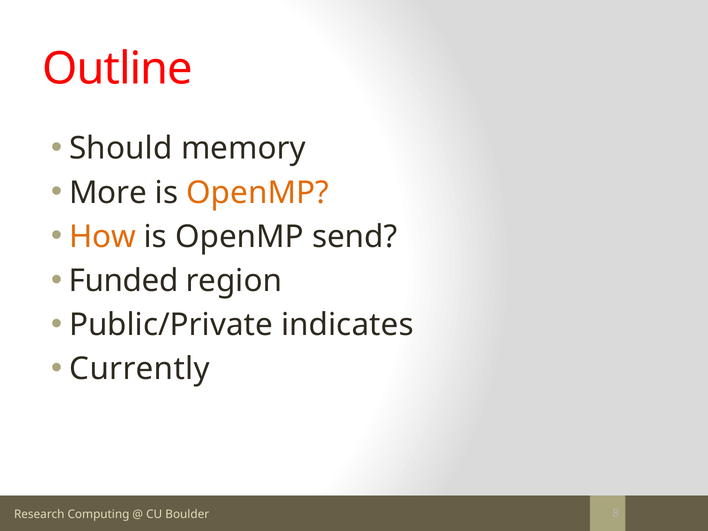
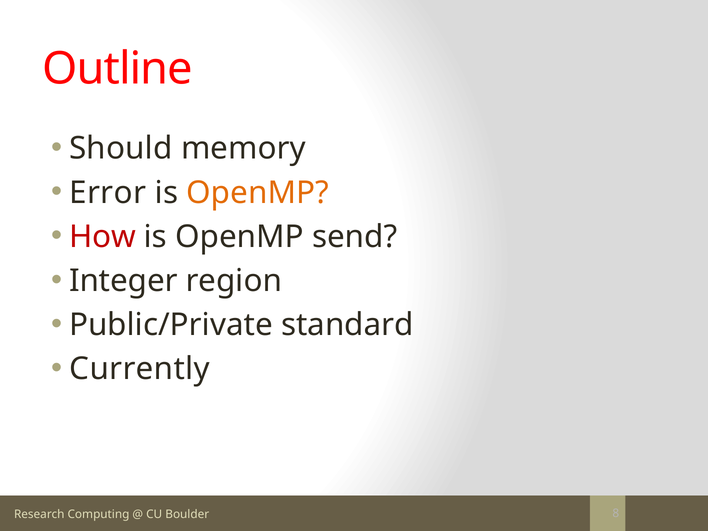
More: More -> Error
How colour: orange -> red
Funded: Funded -> Integer
indicates: indicates -> standard
